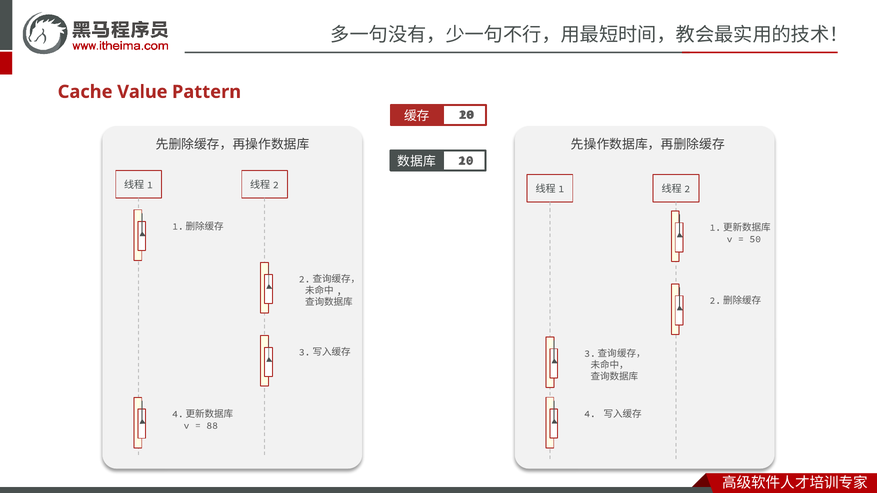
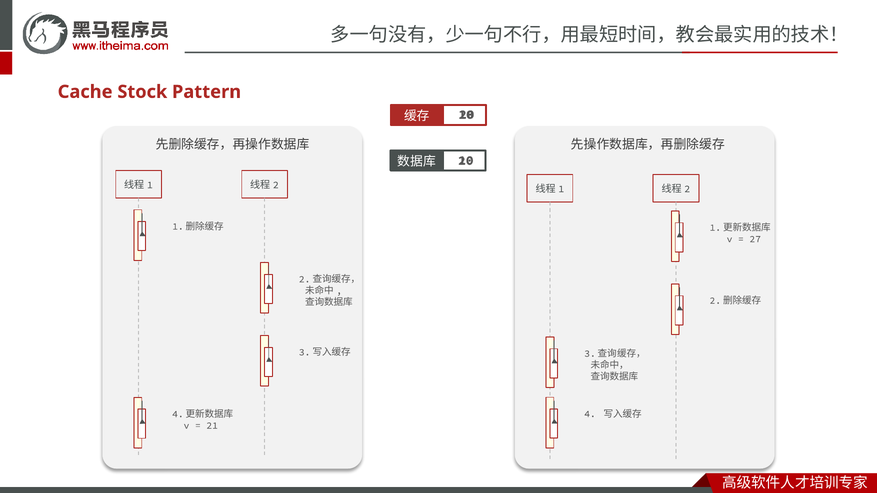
Value: Value -> Stock
50: 50 -> 27
88: 88 -> 21
